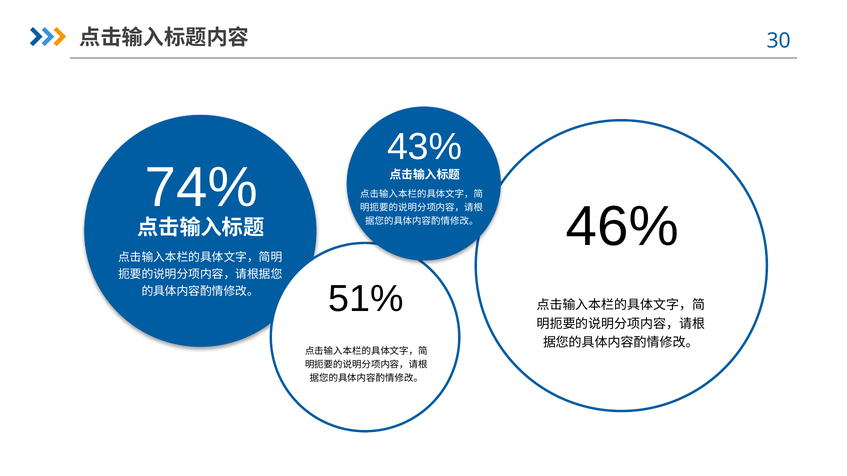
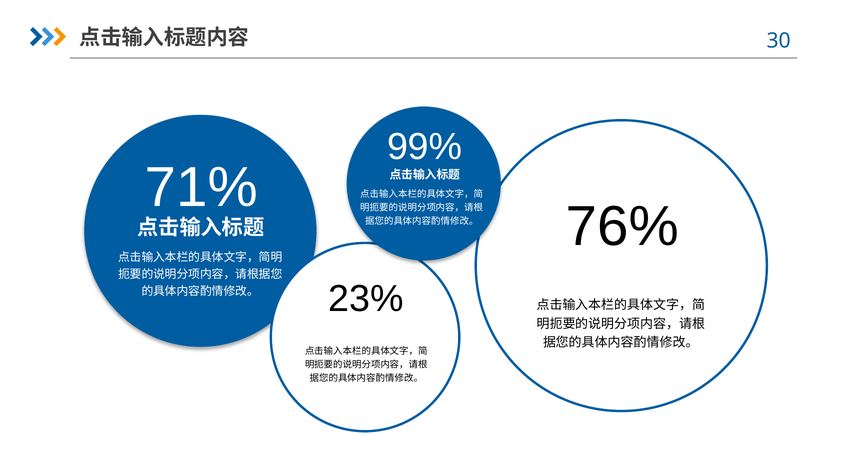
43%: 43% -> 99%
74%: 74% -> 71%
46%: 46% -> 76%
51%: 51% -> 23%
